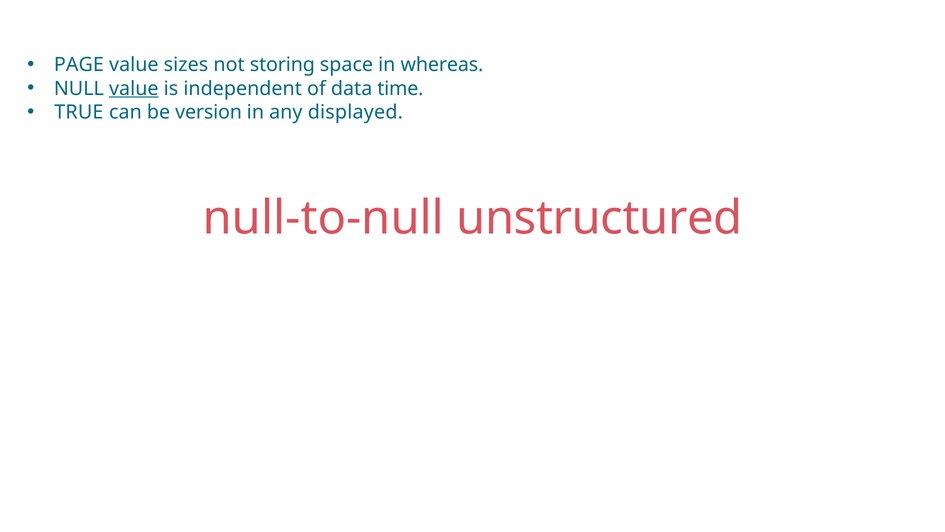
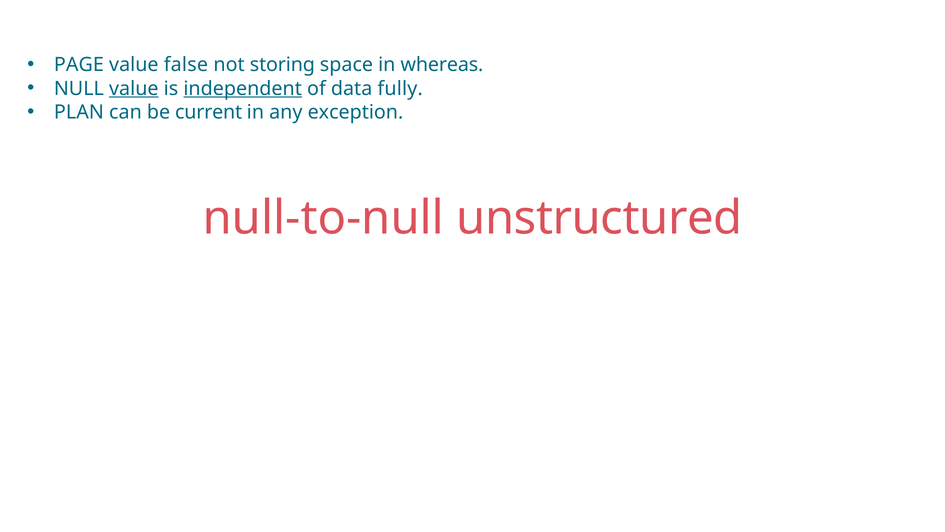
sizes: sizes -> false
independent underline: none -> present
time: time -> fully
TRUE: TRUE -> PLAN
version: version -> current
displayed: displayed -> exception
